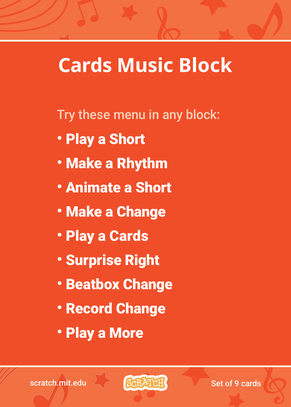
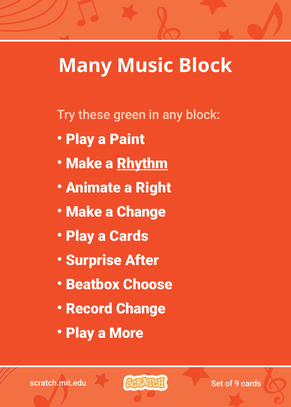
Cards at (85, 66): Cards -> Many
menu: menu -> green
Play a Short: Short -> Paint
Rhythm underline: none -> present
Animate a Short: Short -> Right
Right: Right -> After
Beatbox Change: Change -> Choose
